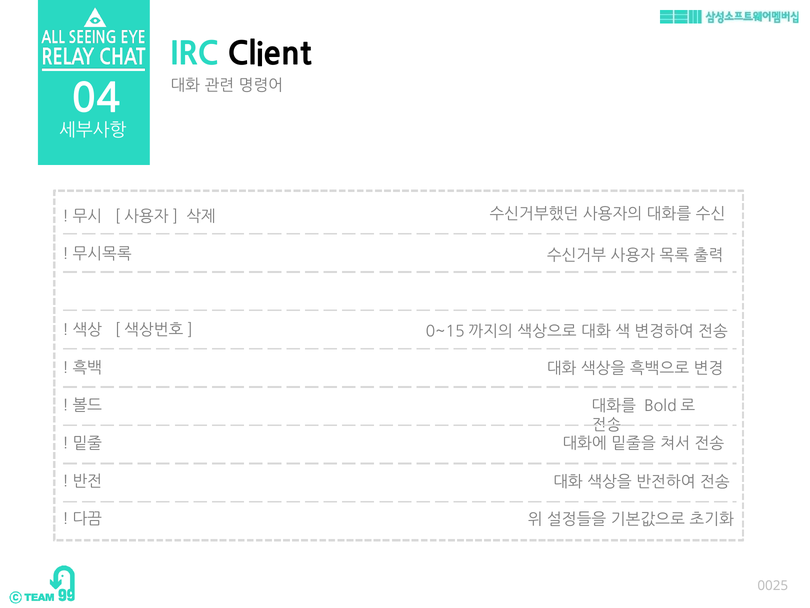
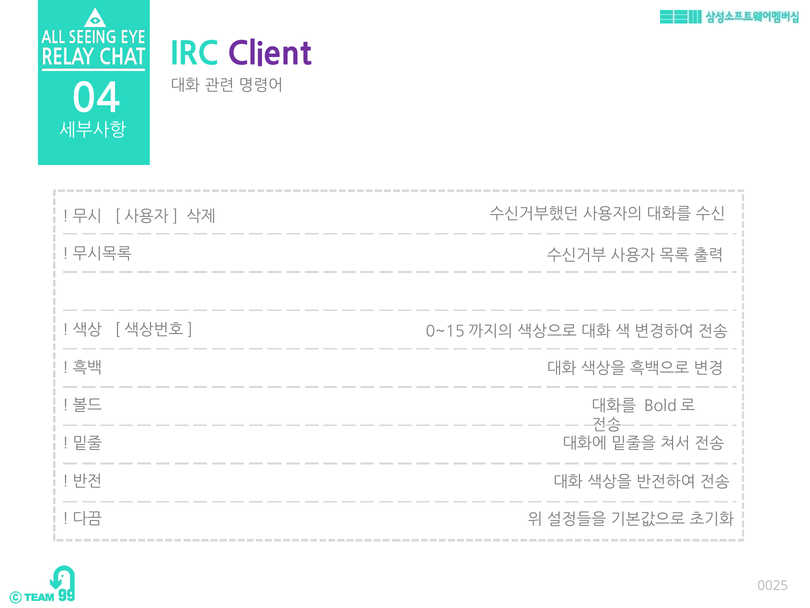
Client colour: black -> purple
